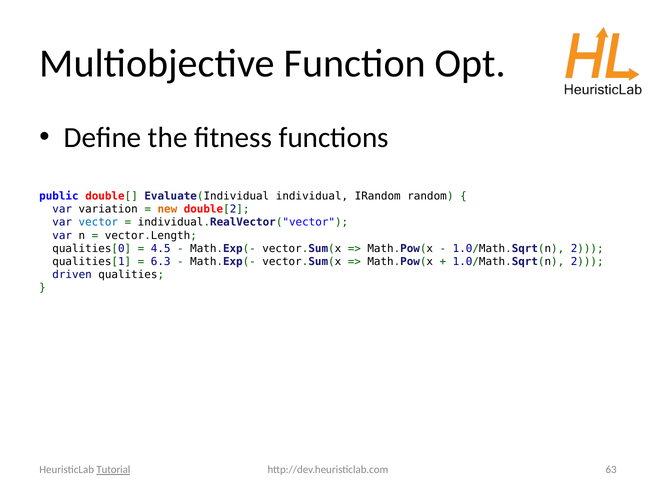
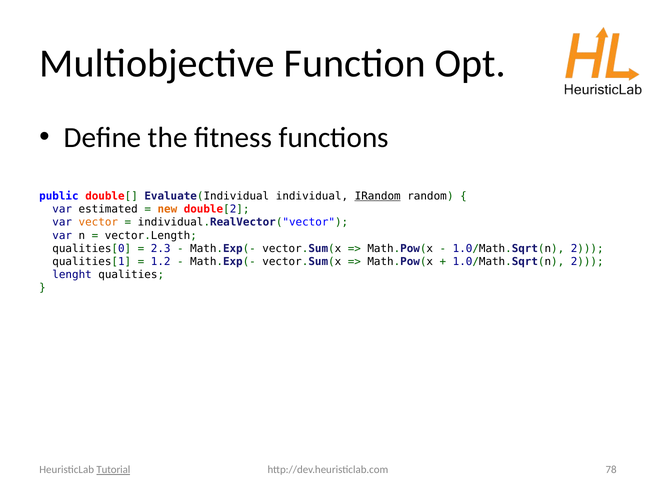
IRandom underline: none -> present
variation: variation -> estimated
vector colour: blue -> orange
4.5: 4.5 -> 2.3
6.3: 6.3 -> 1.2
driven: driven -> lenght
63: 63 -> 78
